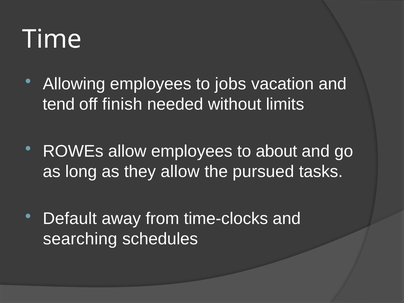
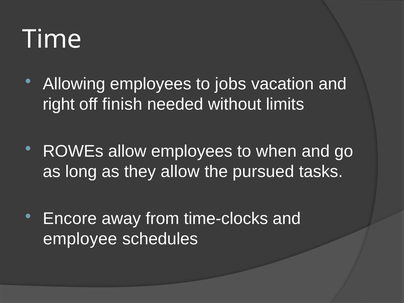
tend: tend -> right
about: about -> when
Default: Default -> Encore
searching: searching -> employee
